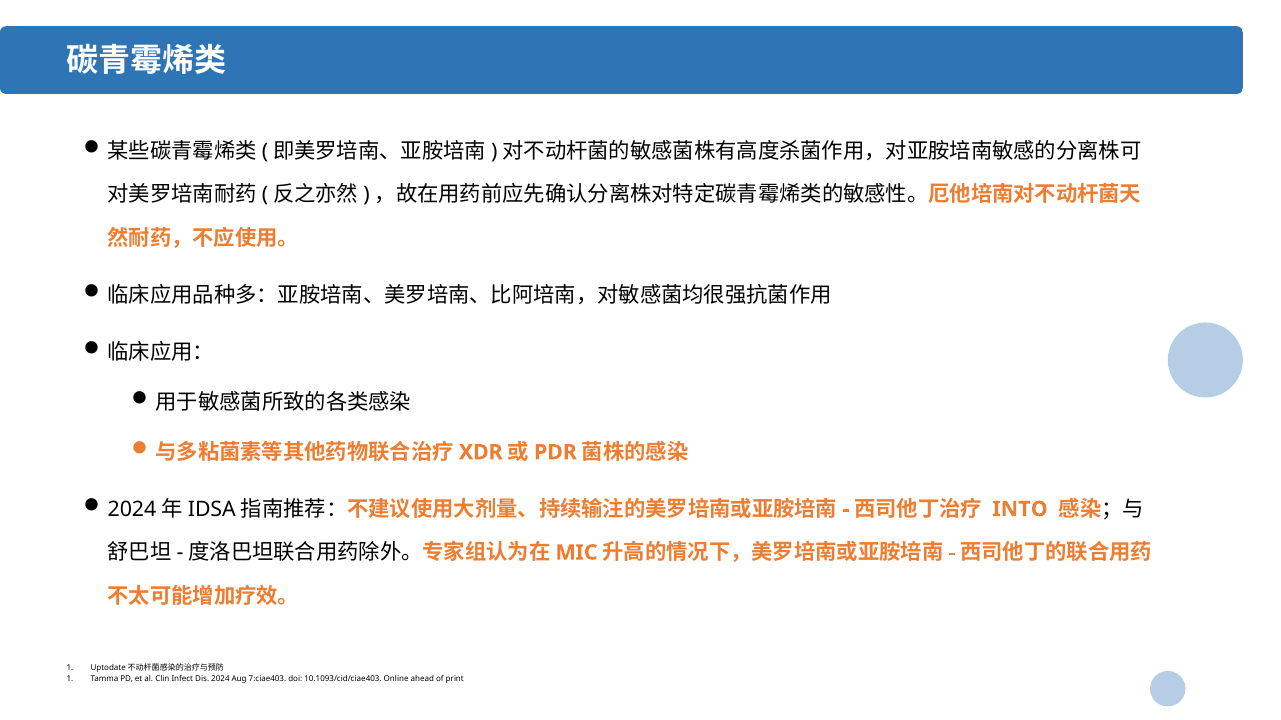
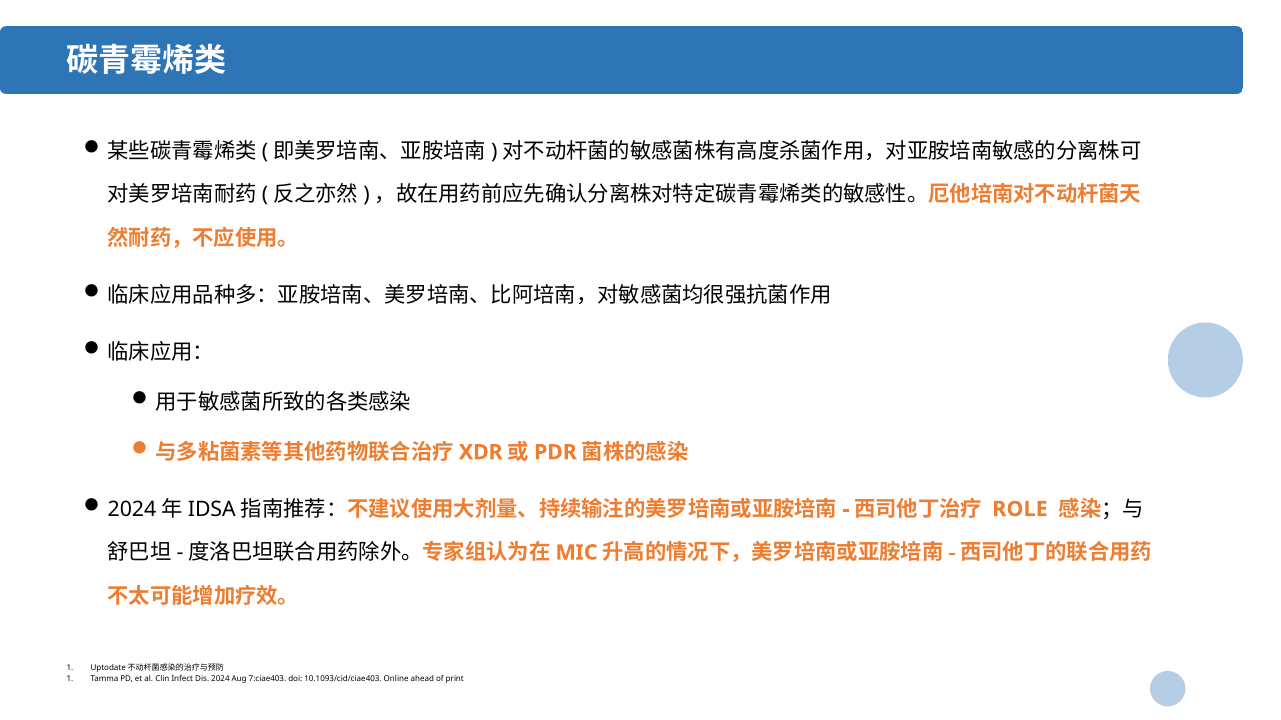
INTO: INTO -> ROLE
